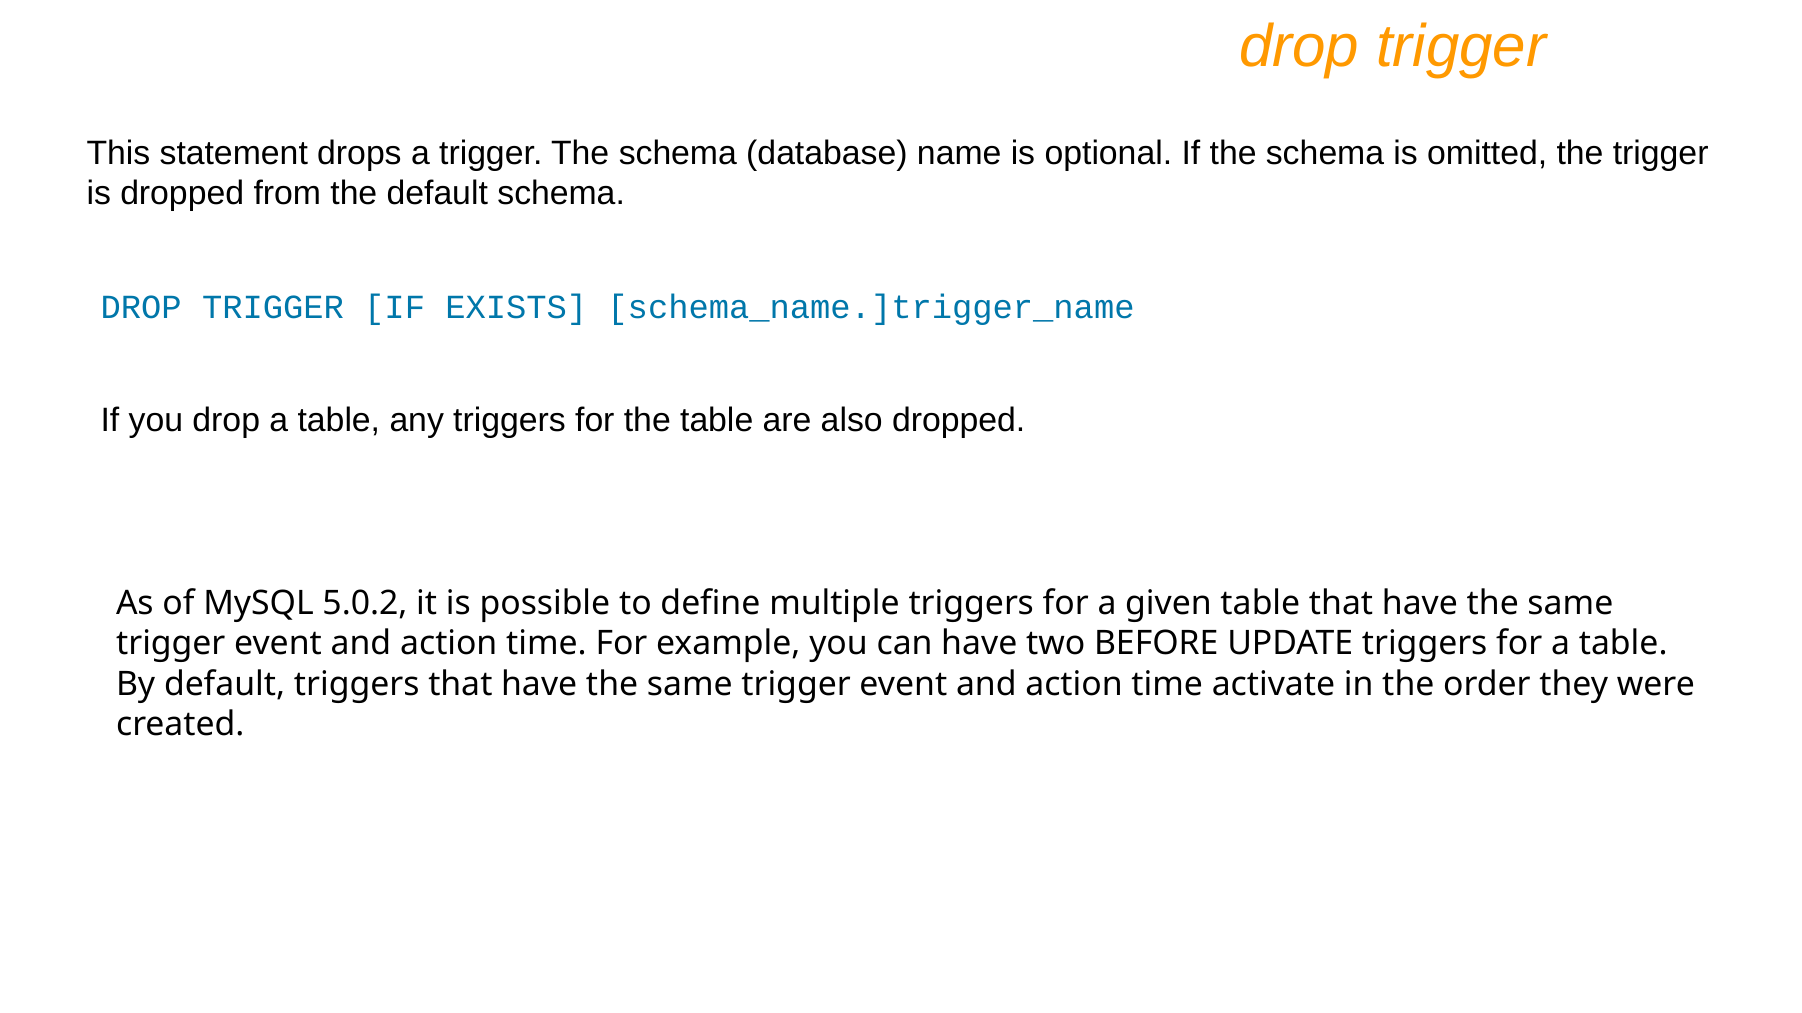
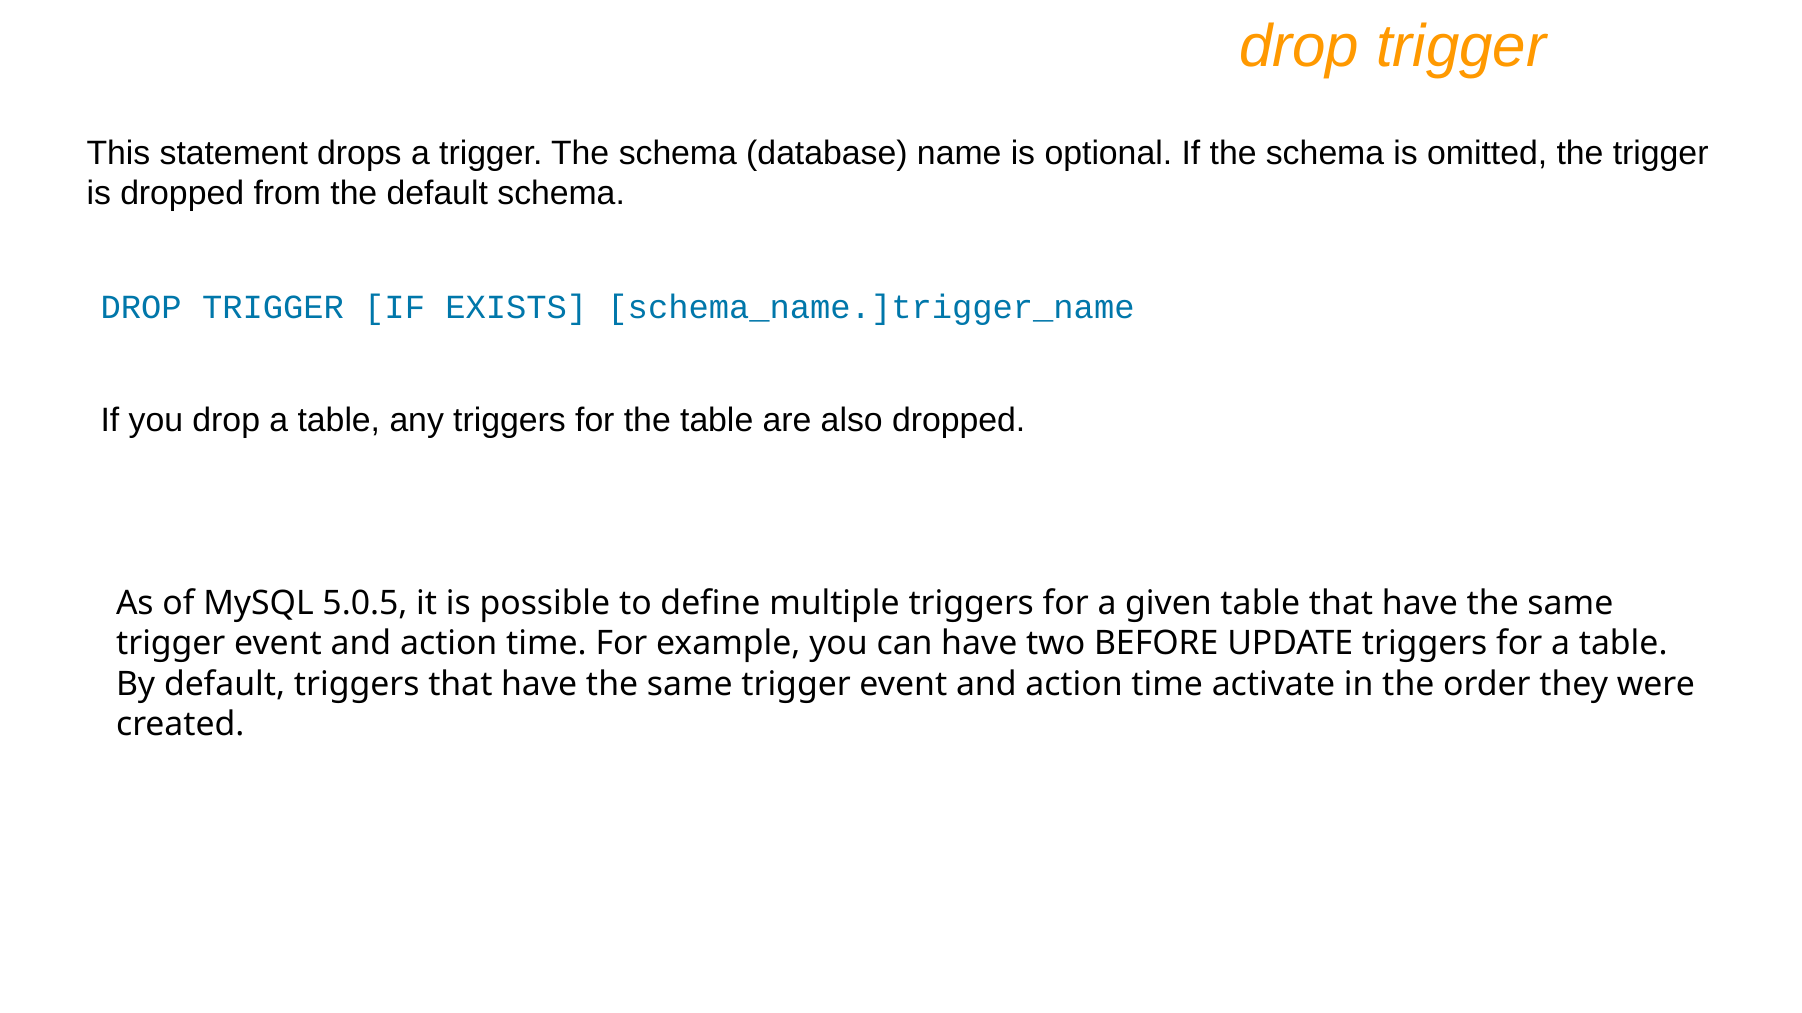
5.0.2: 5.0.2 -> 5.0.5
